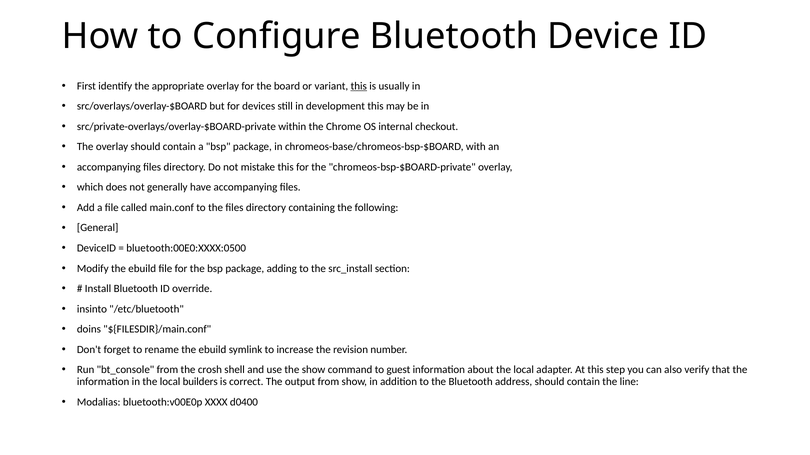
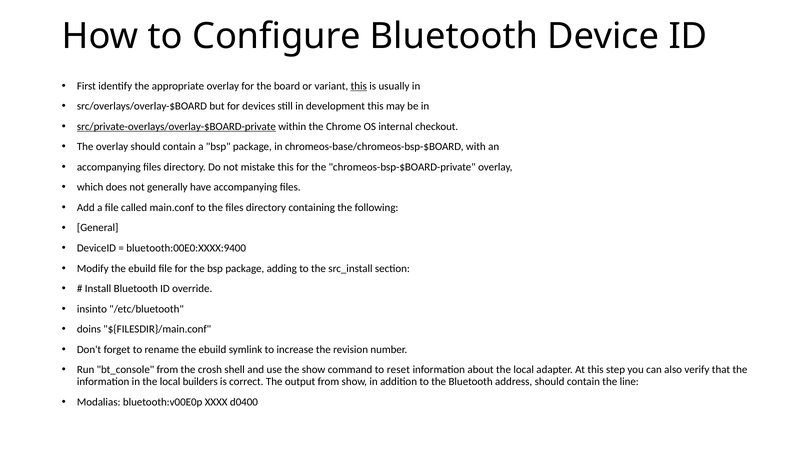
src/private-overlays/overlay-$BOARD-private underline: none -> present
bluetooth:00E0:XXXX:0500: bluetooth:00E0:XXXX:0500 -> bluetooth:00E0:XXXX:9400
guest: guest -> reset
